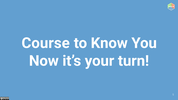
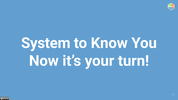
Course: Course -> System
